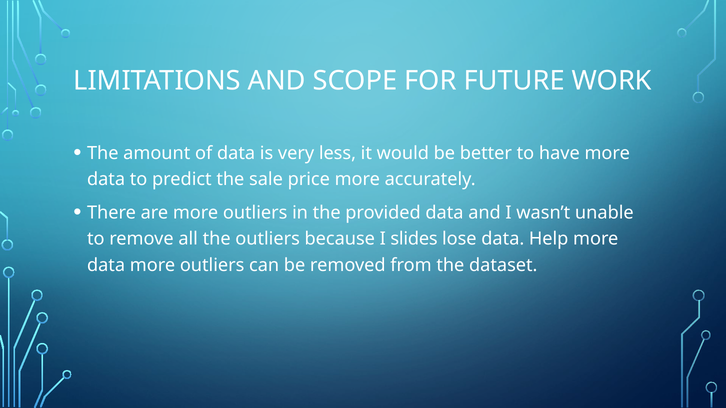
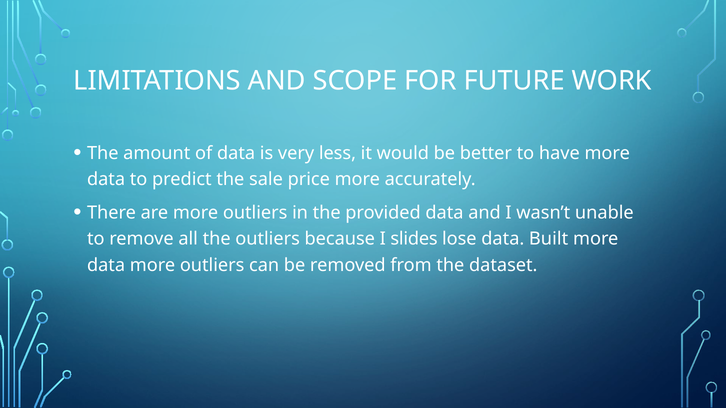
Help: Help -> Built
